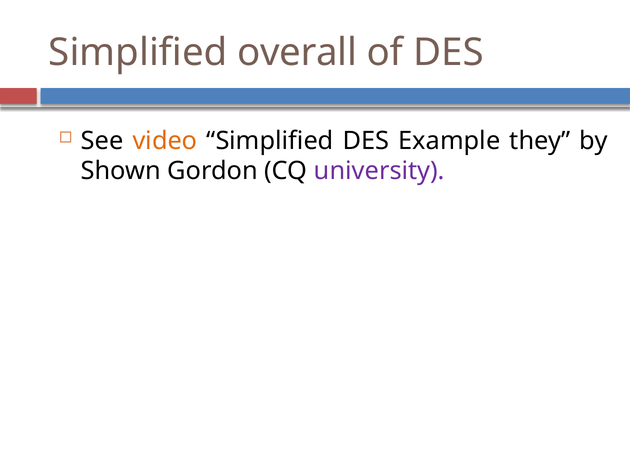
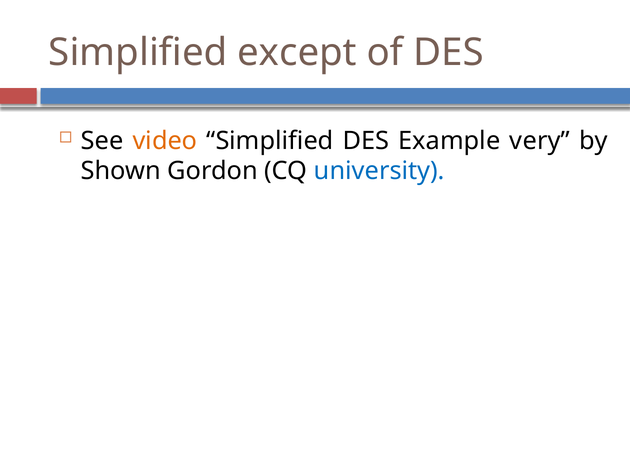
overall: overall -> except
they: they -> very
university colour: purple -> blue
